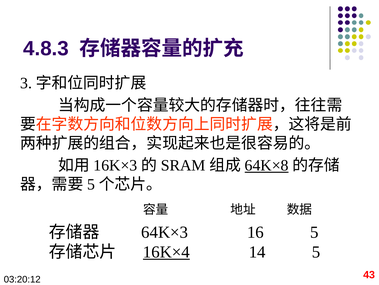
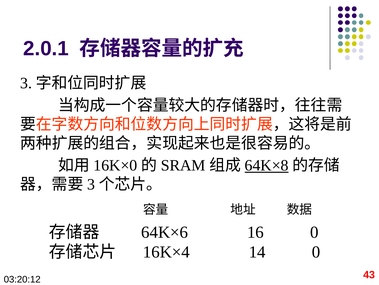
4.8.3: 4.8.3 -> 2.0.1
16K×3: 16K×3 -> 16K×0
5 at (91, 184): 5 -> 3
64K×3: 64K×3 -> 64K×6
16 5: 5 -> 0
16K×4 underline: present -> none
14 5: 5 -> 0
